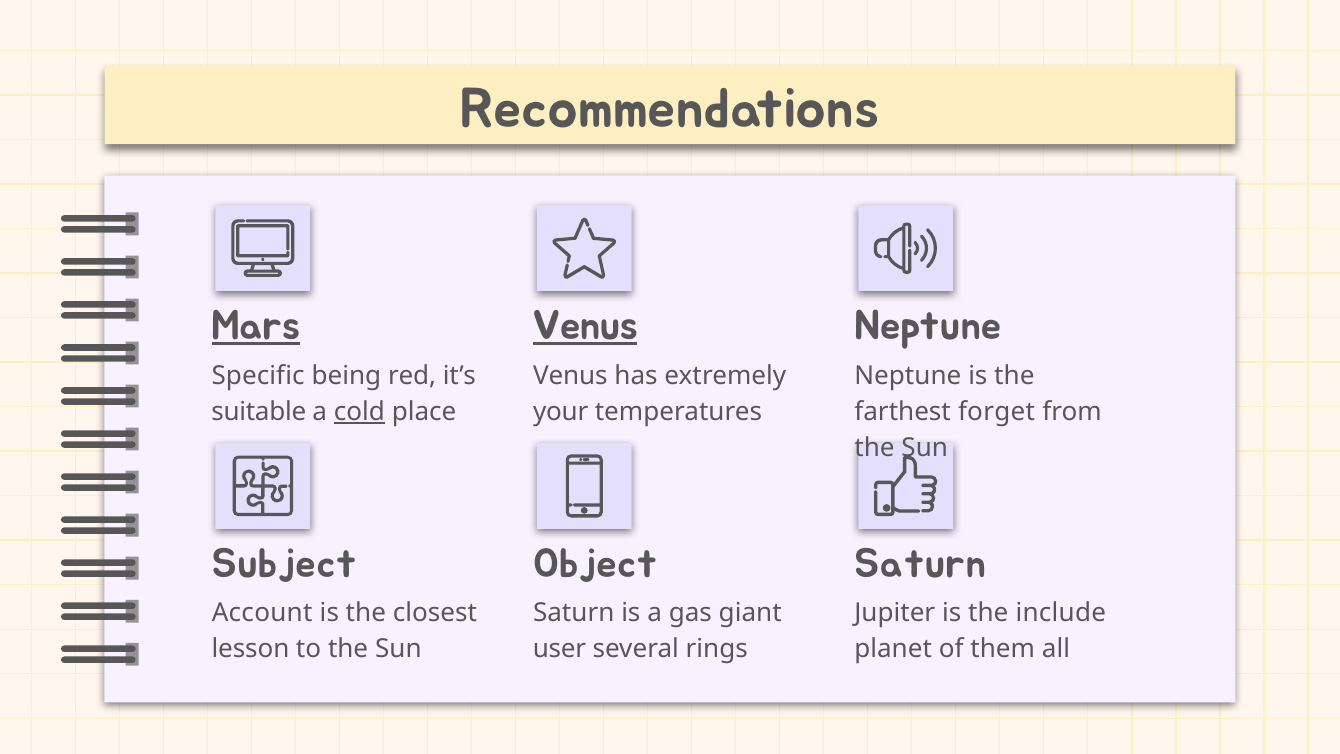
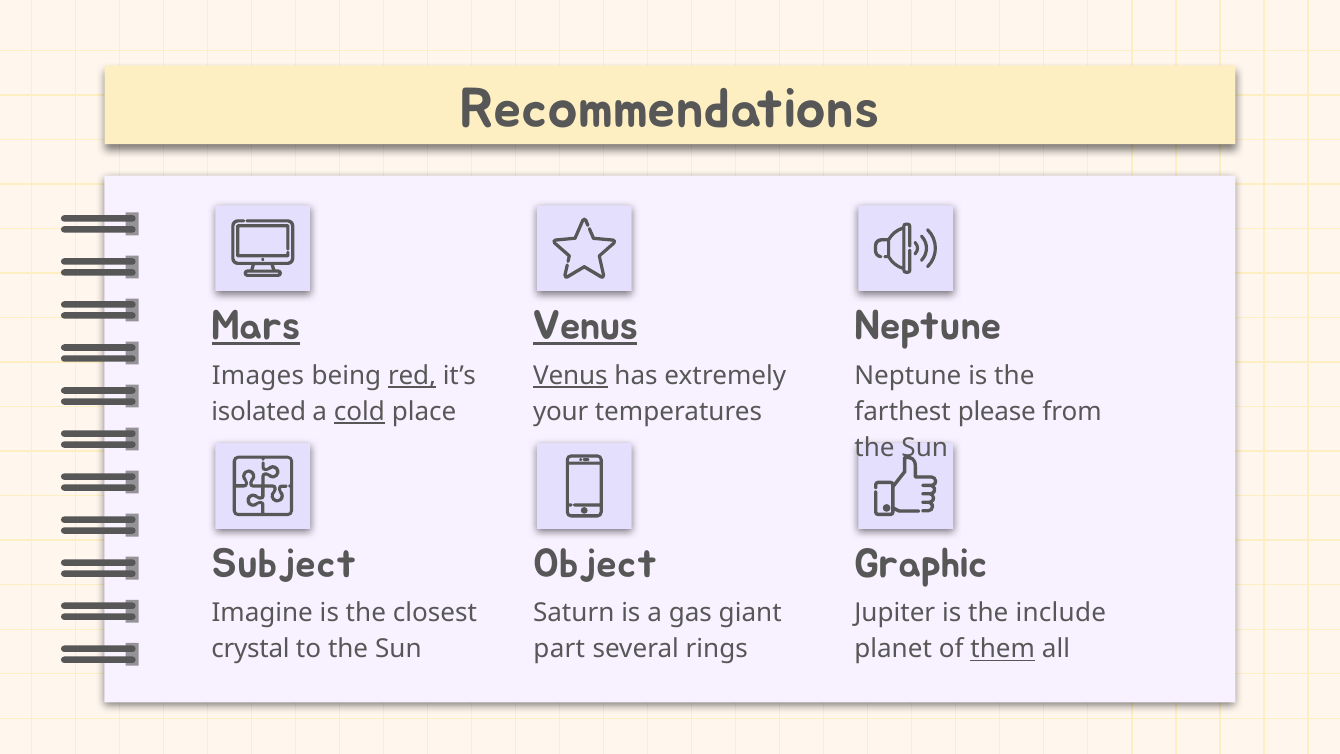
Specific: Specific -> Images
red underline: none -> present
Venus at (570, 375) underline: none -> present
suitable: suitable -> isolated
forget: forget -> please
Saturn at (920, 564): Saturn -> Graphic
Account: Account -> Imagine
lesson: lesson -> crystal
user: user -> part
them underline: none -> present
